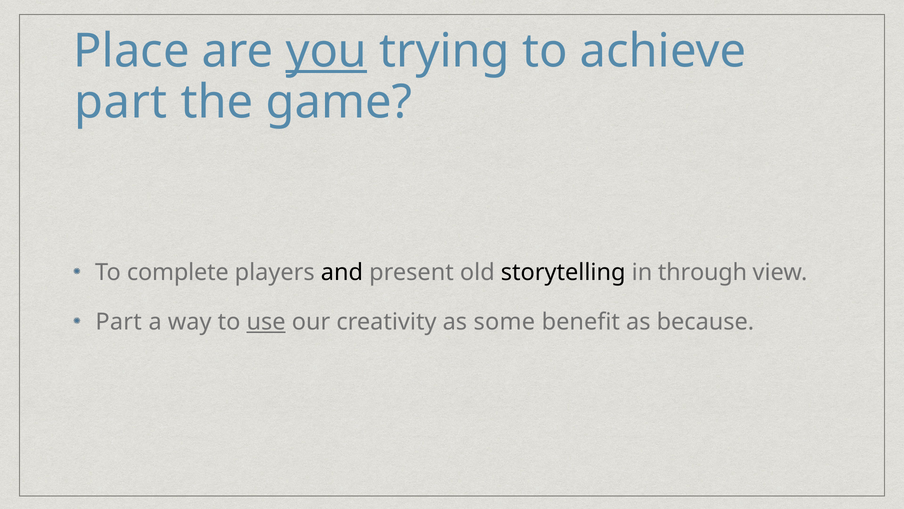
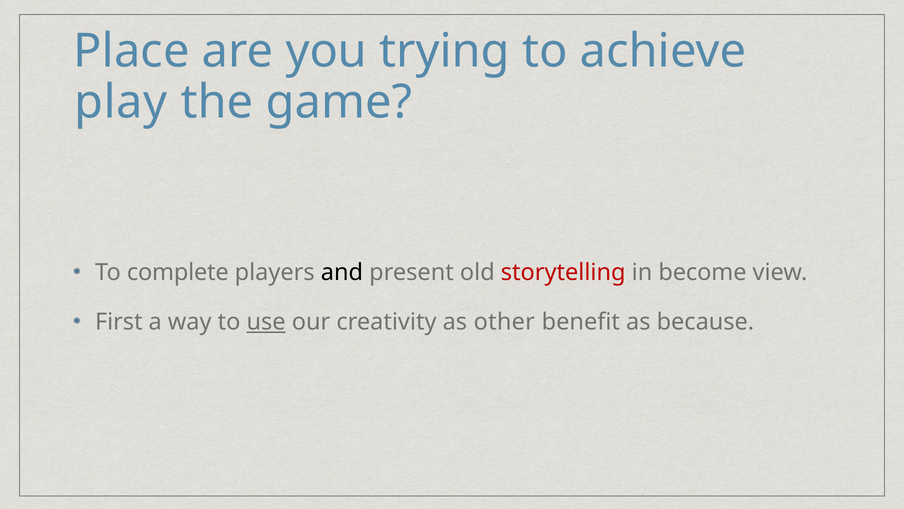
you underline: present -> none
part at (121, 102): part -> play
storytelling colour: black -> red
through: through -> become
Part at (119, 322): Part -> First
some: some -> other
